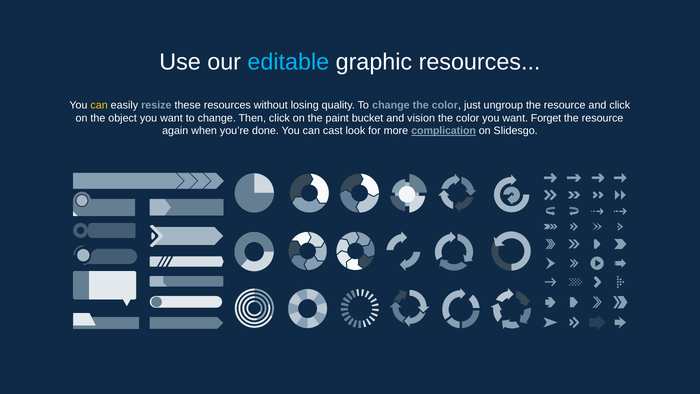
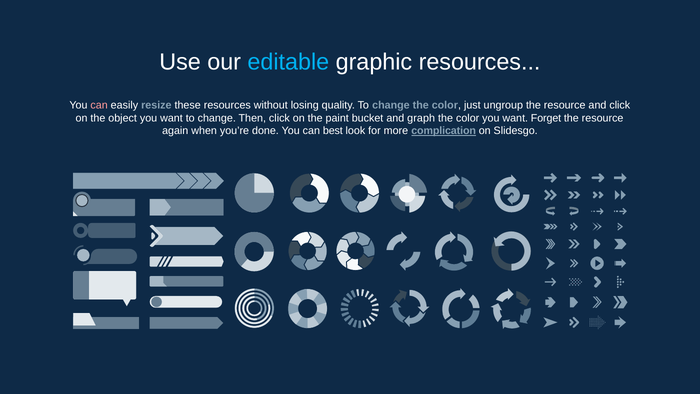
can at (99, 105) colour: yellow -> pink
vision: vision -> graph
cast: cast -> best
